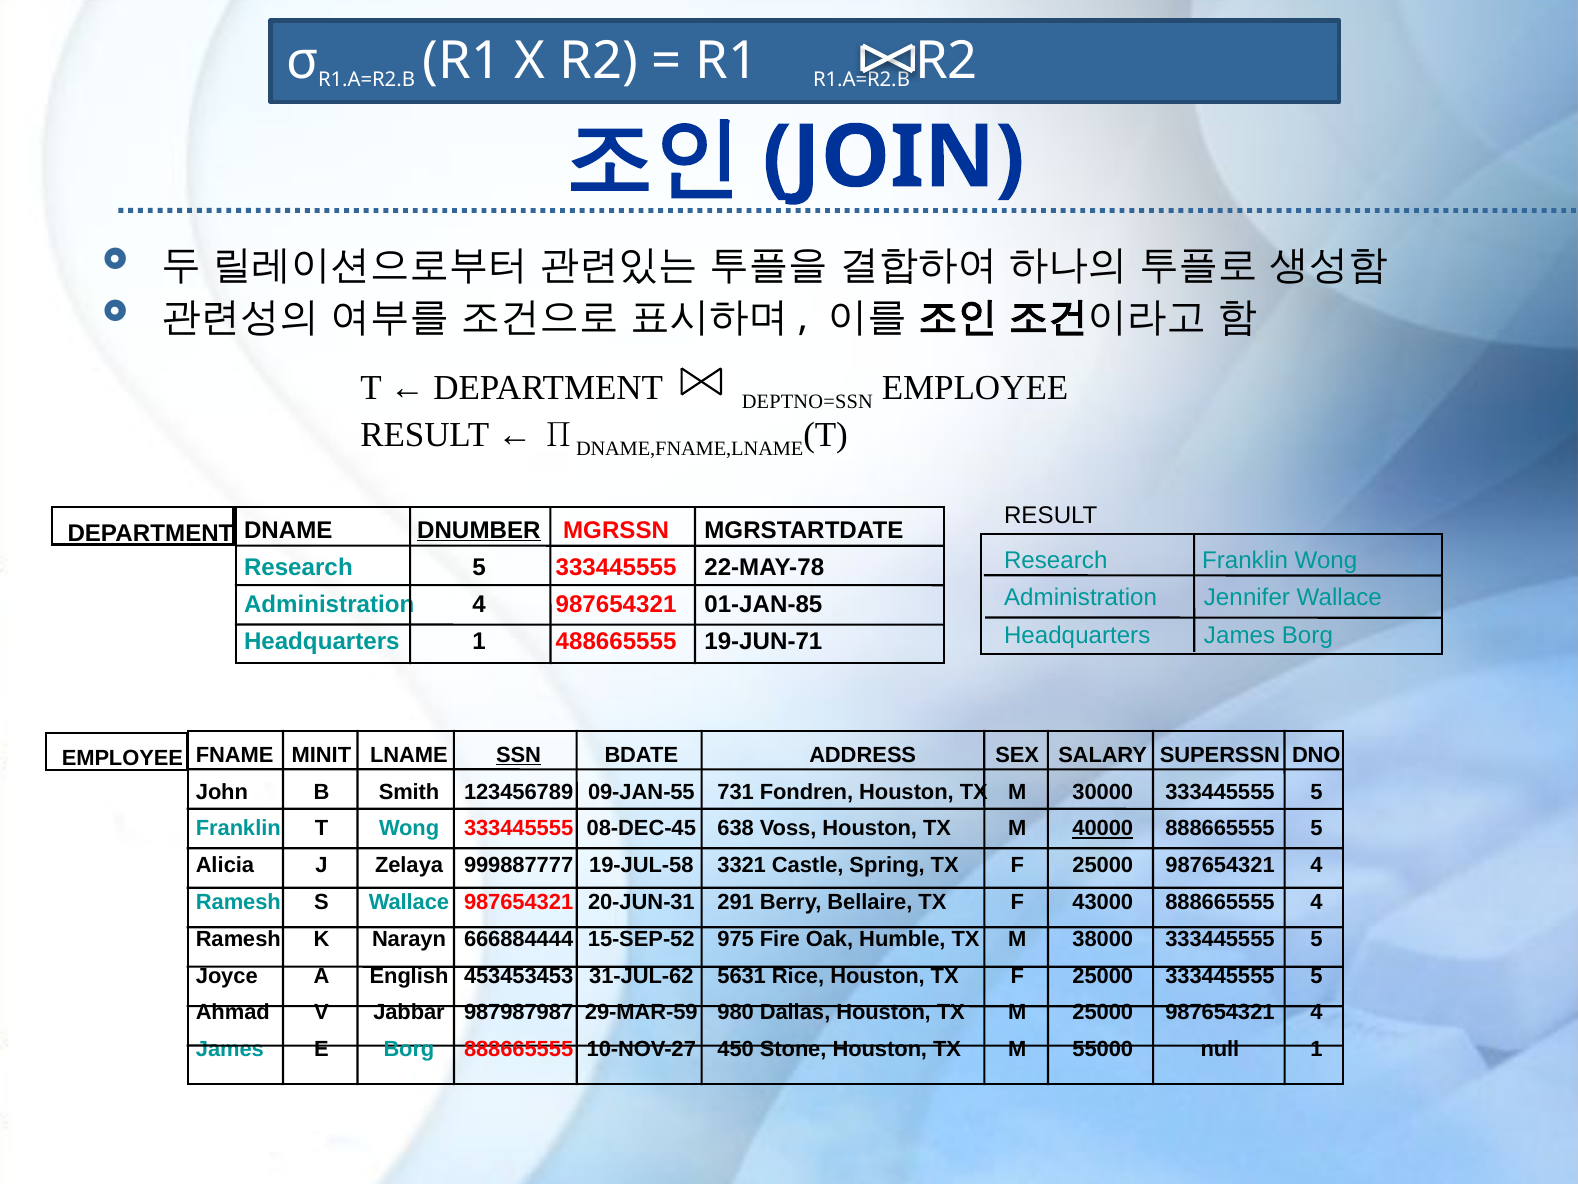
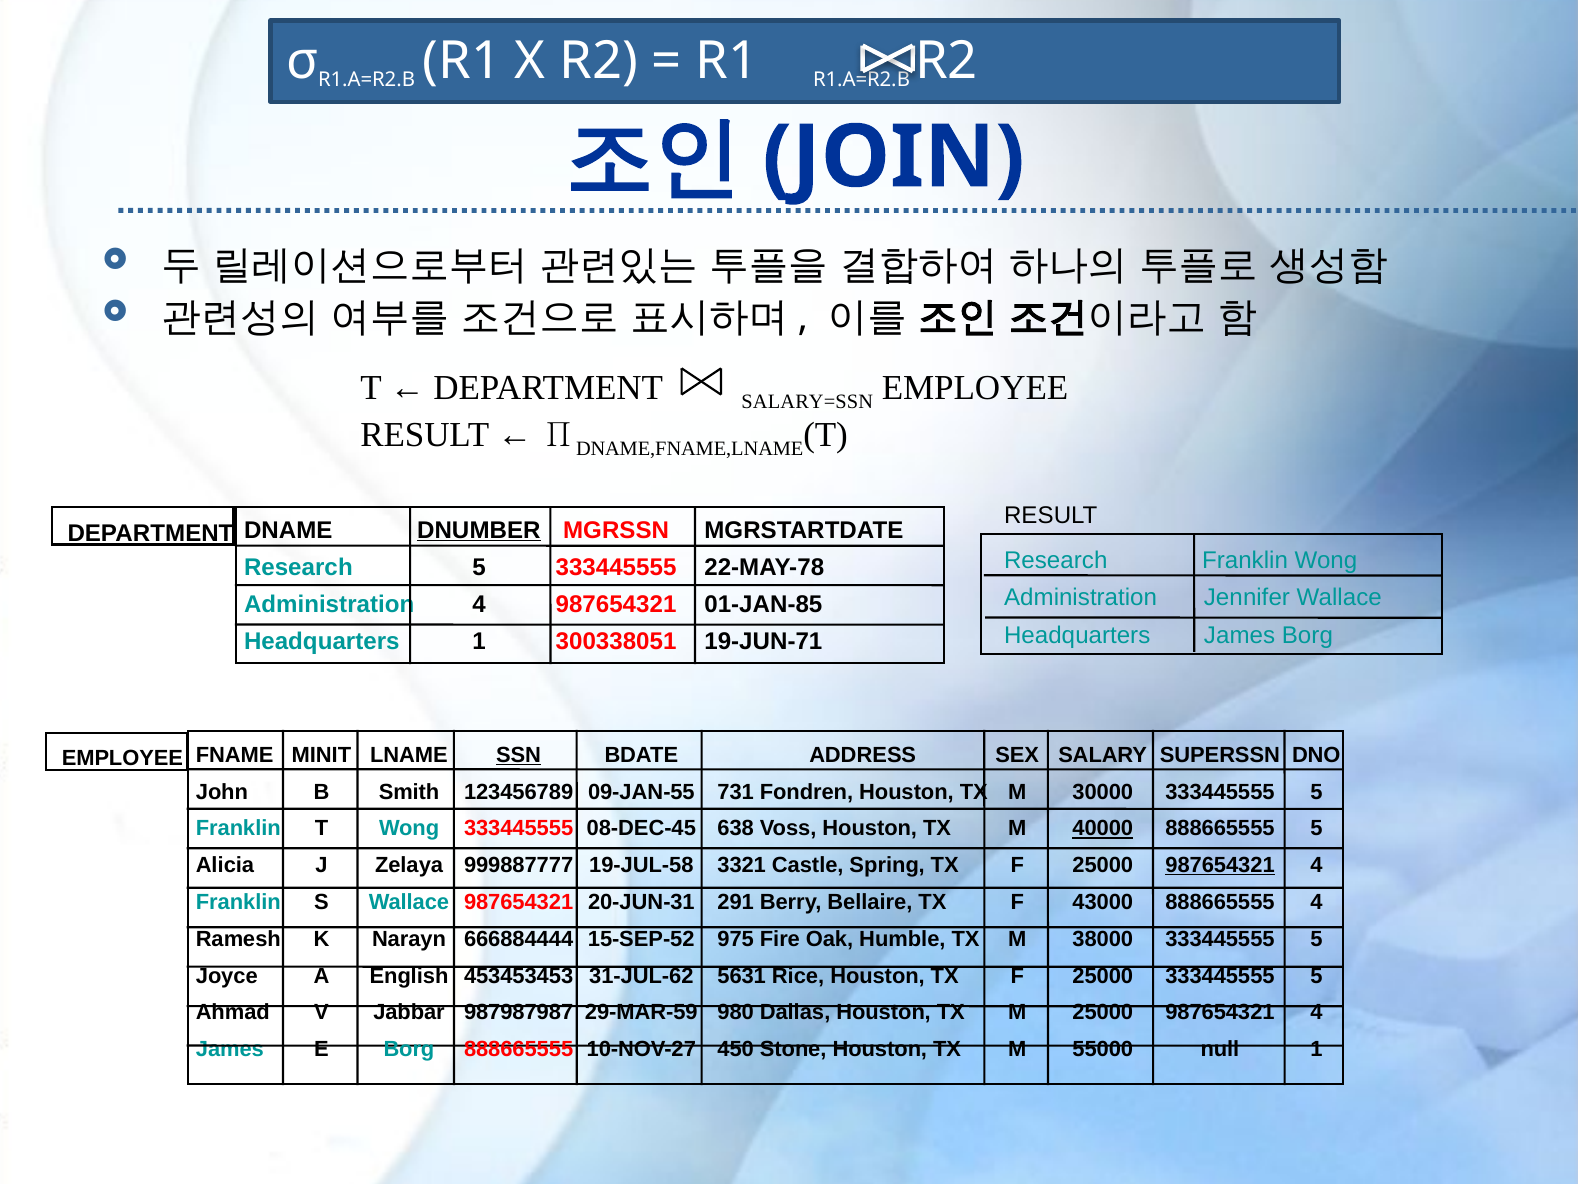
DEPTNO=SSN: DEPTNO=SSN -> SALARY=SSN
488665555: 488665555 -> 300338051
987654321 at (1220, 865) underline: none -> present
Ramesh at (238, 902): Ramesh -> Franklin
